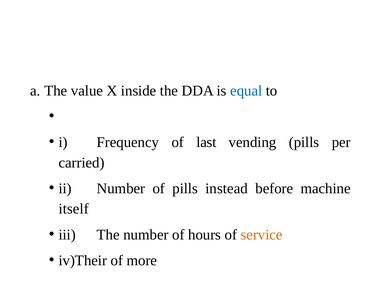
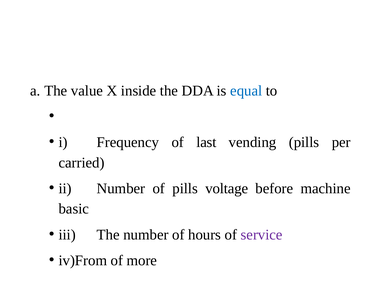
instead: instead -> voltage
itself: itself -> basic
service colour: orange -> purple
iv)Their: iv)Their -> iv)From
